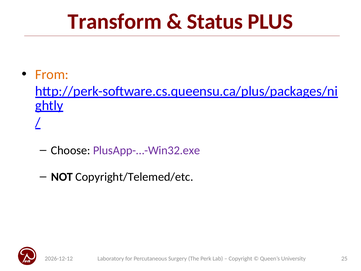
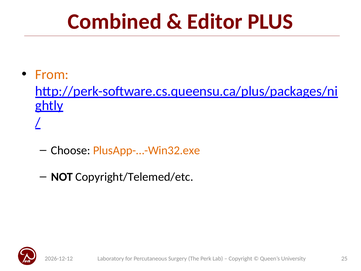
Transform: Transform -> Combined
Status: Status -> Editor
PlusApp-…-Win32.exe colour: purple -> orange
